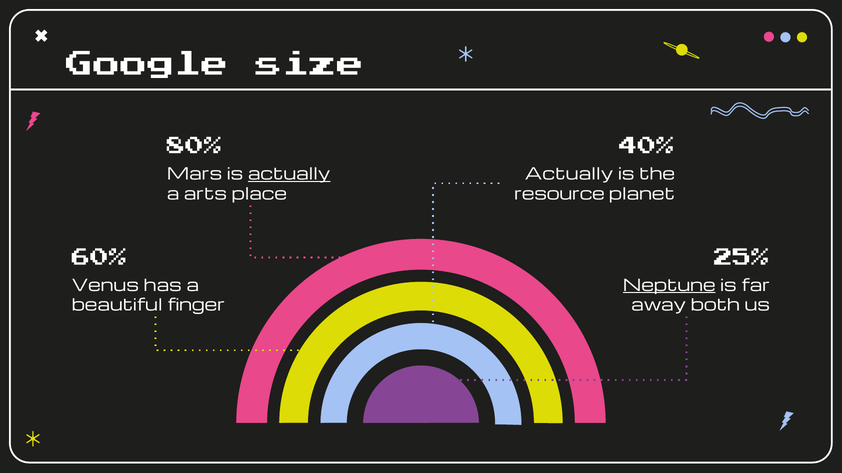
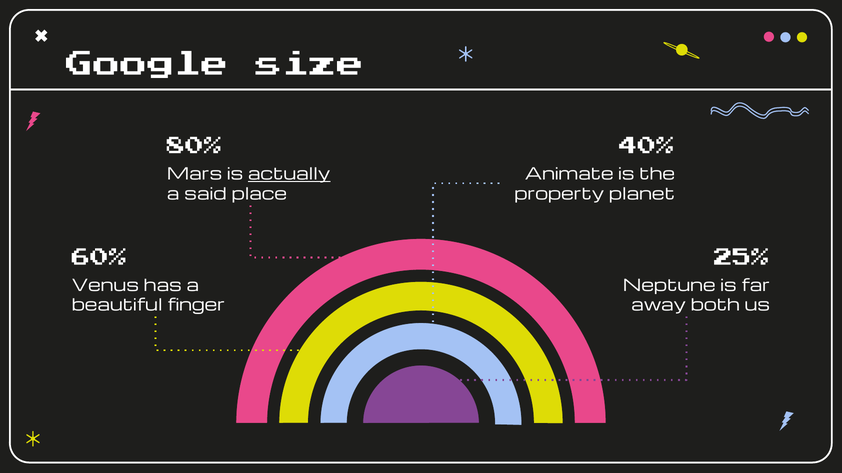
Actually at (569, 175): Actually -> Animate
arts: arts -> said
resource: resource -> property
Neptune underline: present -> none
